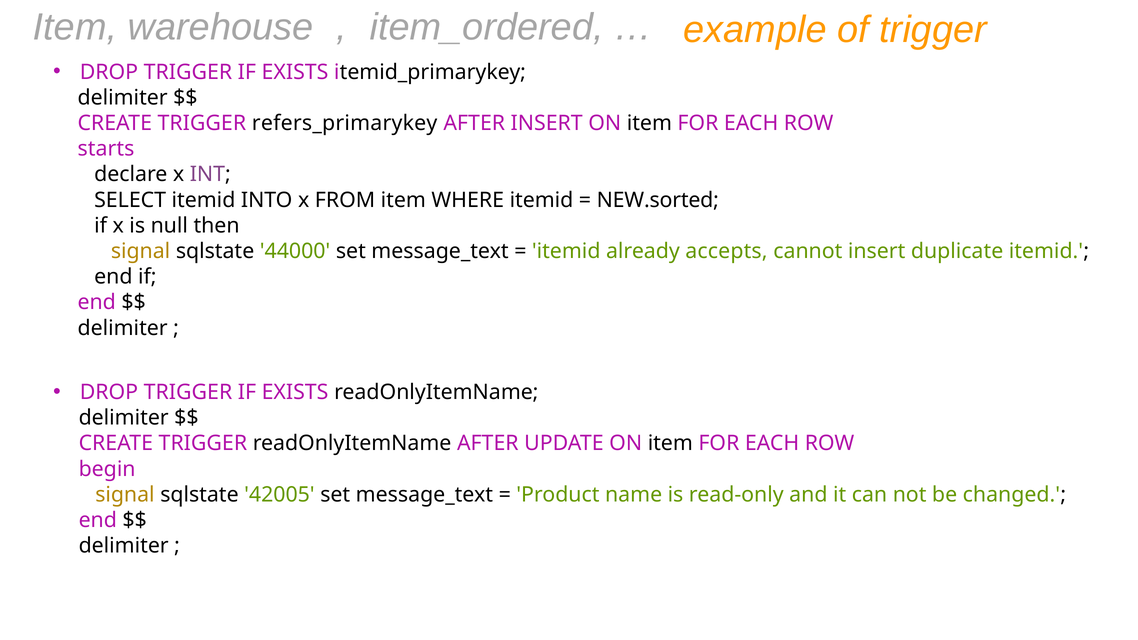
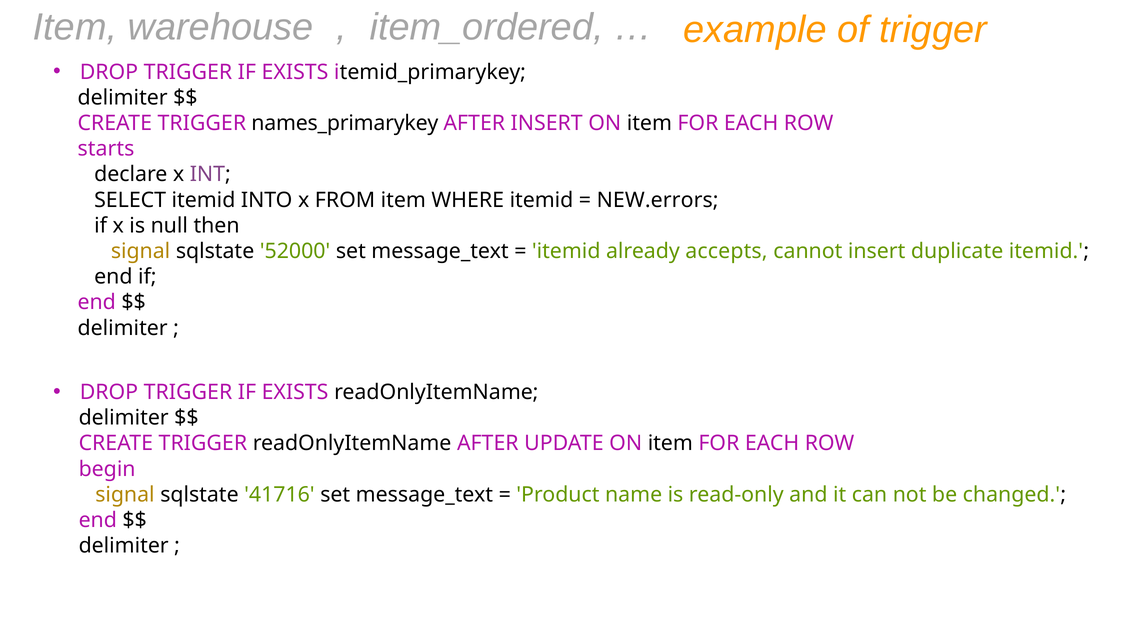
refers_primarykey: refers_primarykey -> names_primarykey
NEW.sorted: NEW.sorted -> NEW.errors
44000: 44000 -> 52000
42005: 42005 -> 41716
